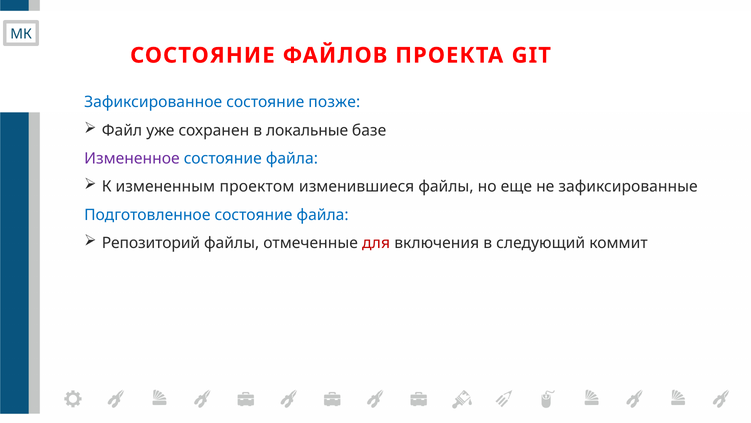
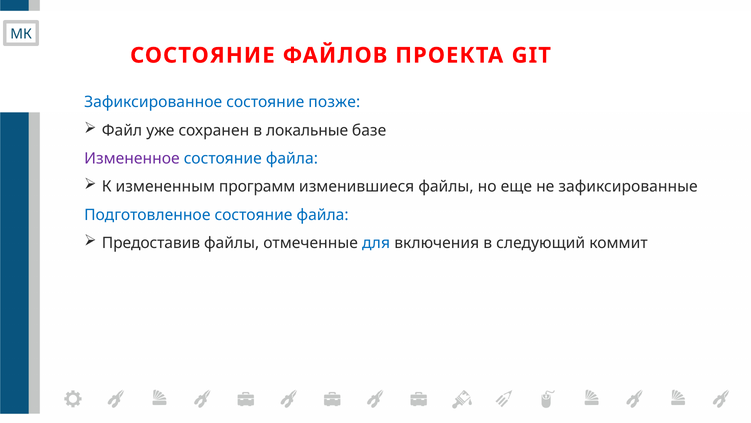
проектом: проектом -> программ
Репозиторий: Репозиторий -> Предоставив
для colour: red -> blue
